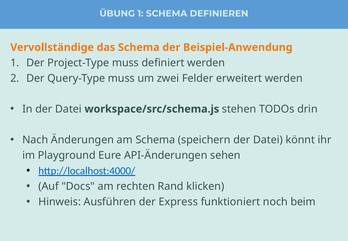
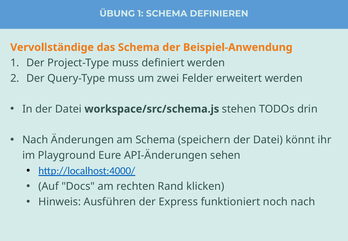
noch beim: beim -> nach
